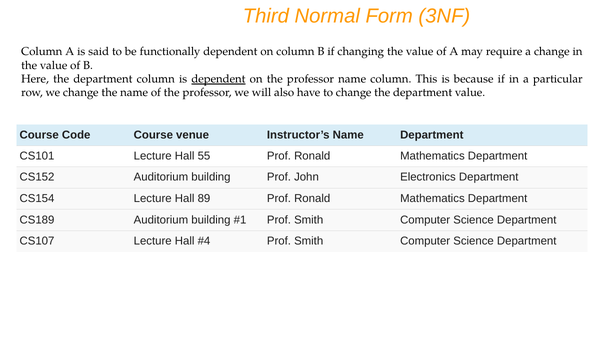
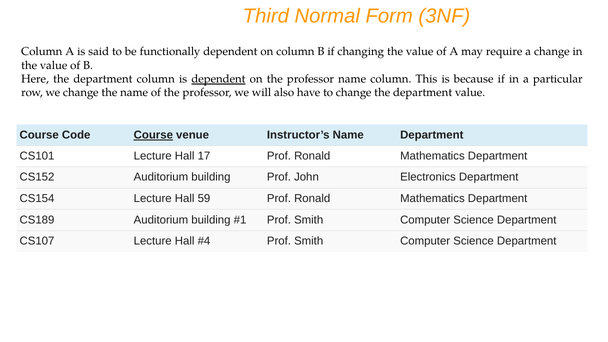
Course at (153, 135) underline: none -> present
55: 55 -> 17
89: 89 -> 59
